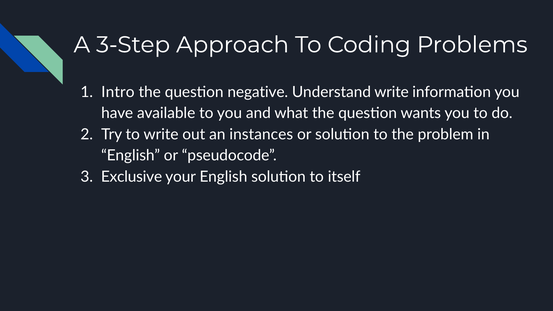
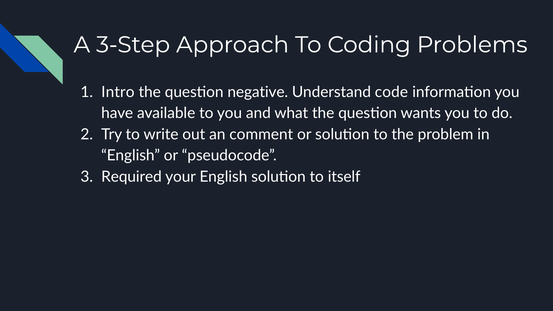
Understand write: write -> code
instances: instances -> comment
Exclusive: Exclusive -> Required
